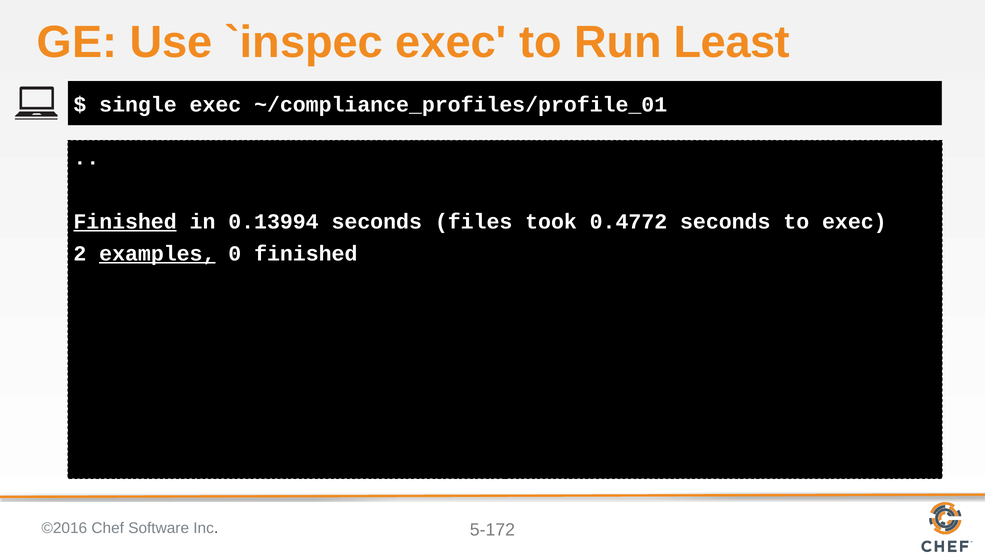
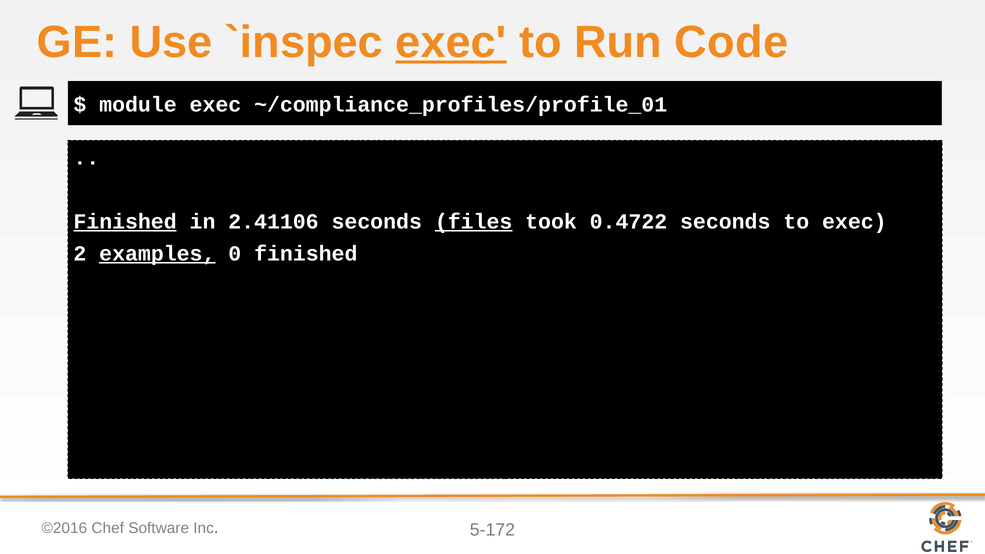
exec at (451, 43) underline: none -> present
Least: Least -> Code
single: single -> module
0.13994: 0.13994 -> 2.41106
files underline: none -> present
0.4772: 0.4772 -> 0.4722
